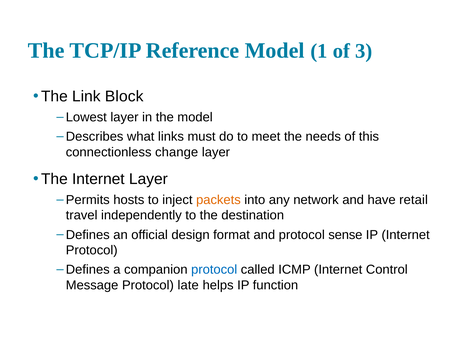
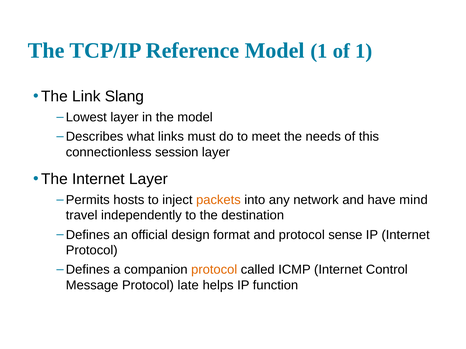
of 3: 3 -> 1
Block: Block -> Slang
change: change -> session
retail: retail -> mind
protocol at (214, 270) colour: blue -> orange
